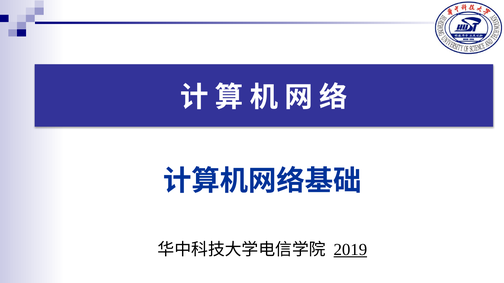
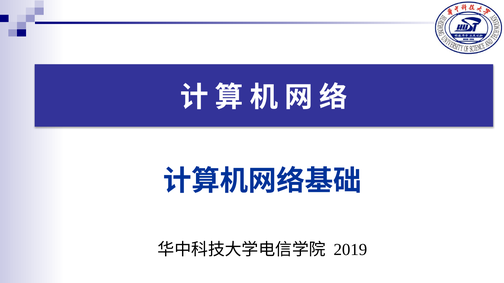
2019 underline: present -> none
